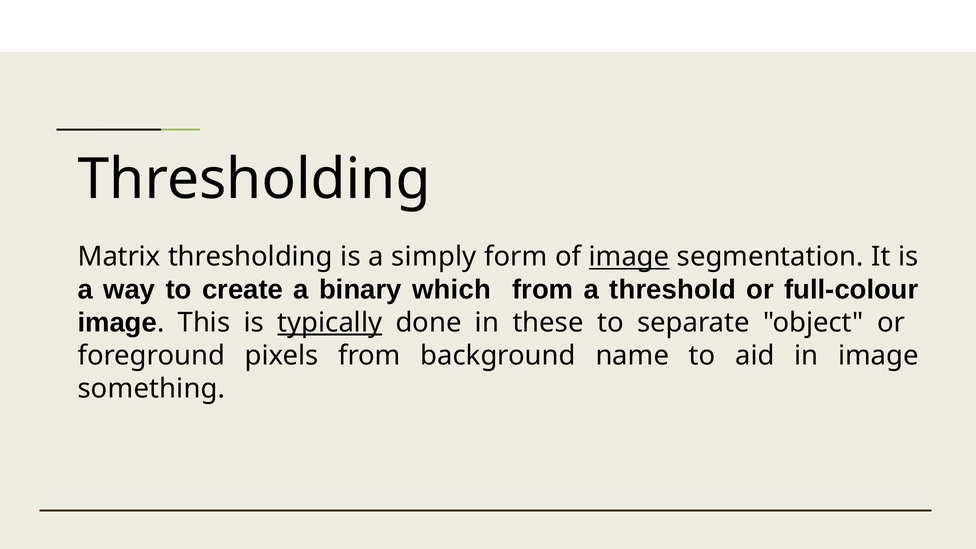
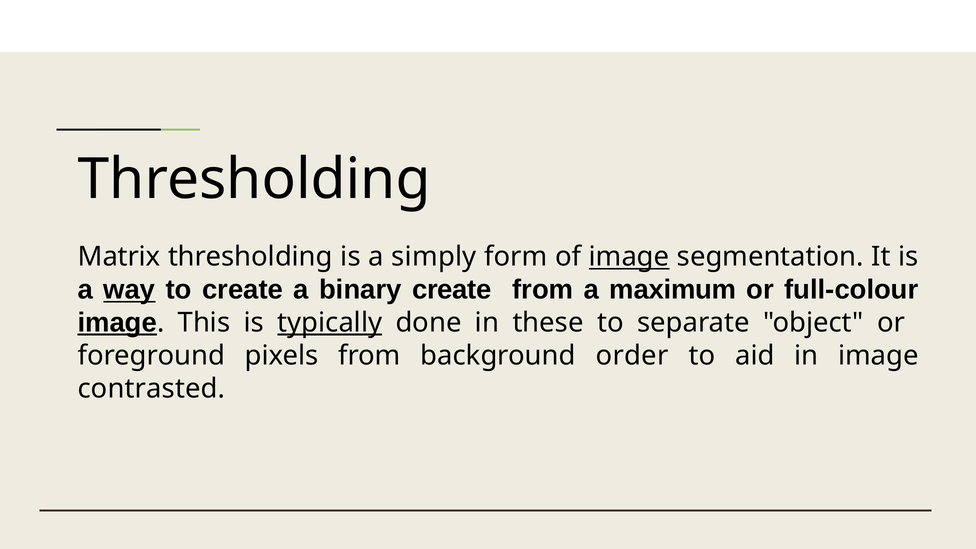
way underline: none -> present
binary which: which -> create
threshold: threshold -> maximum
image at (117, 323) underline: none -> present
name: name -> order
something: something -> contrasted
